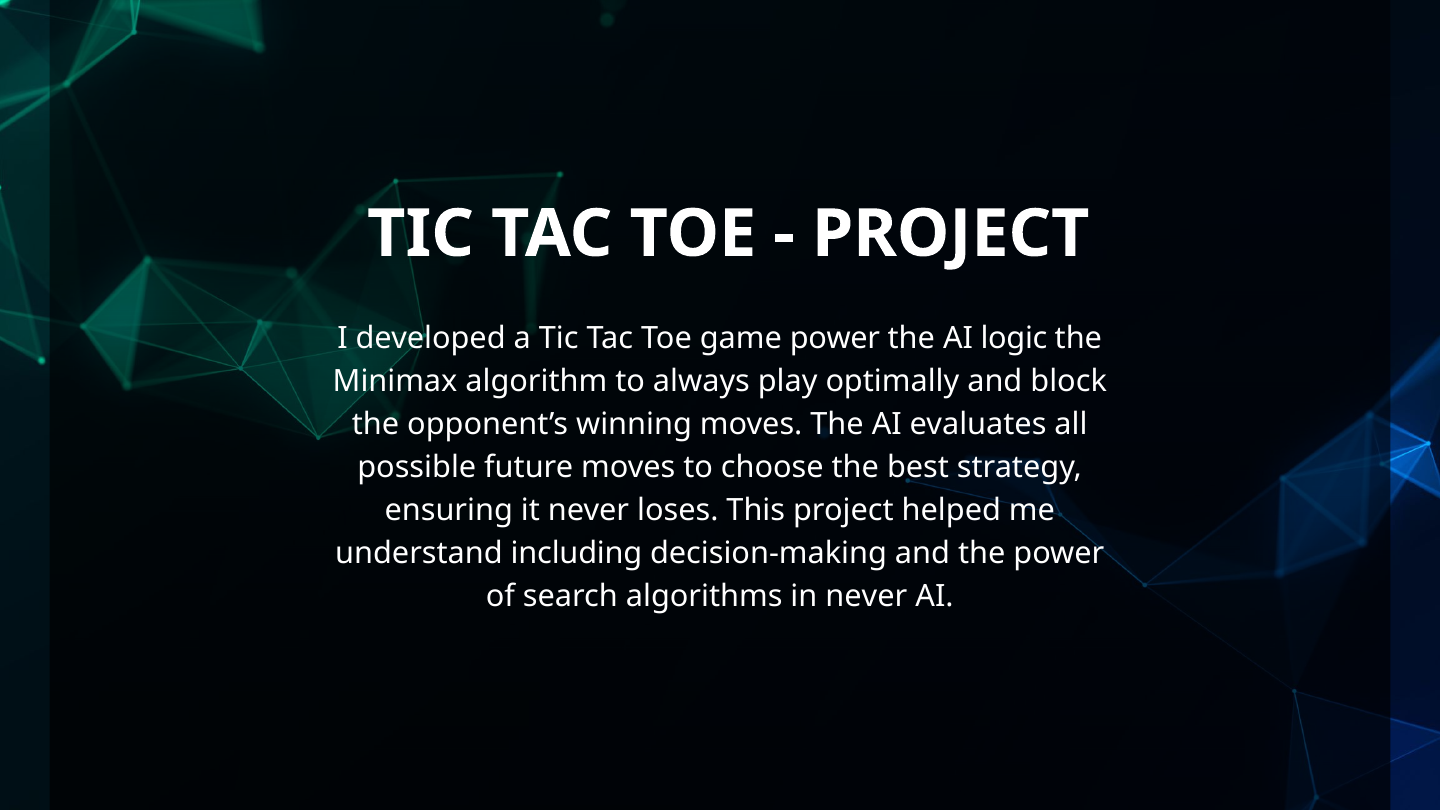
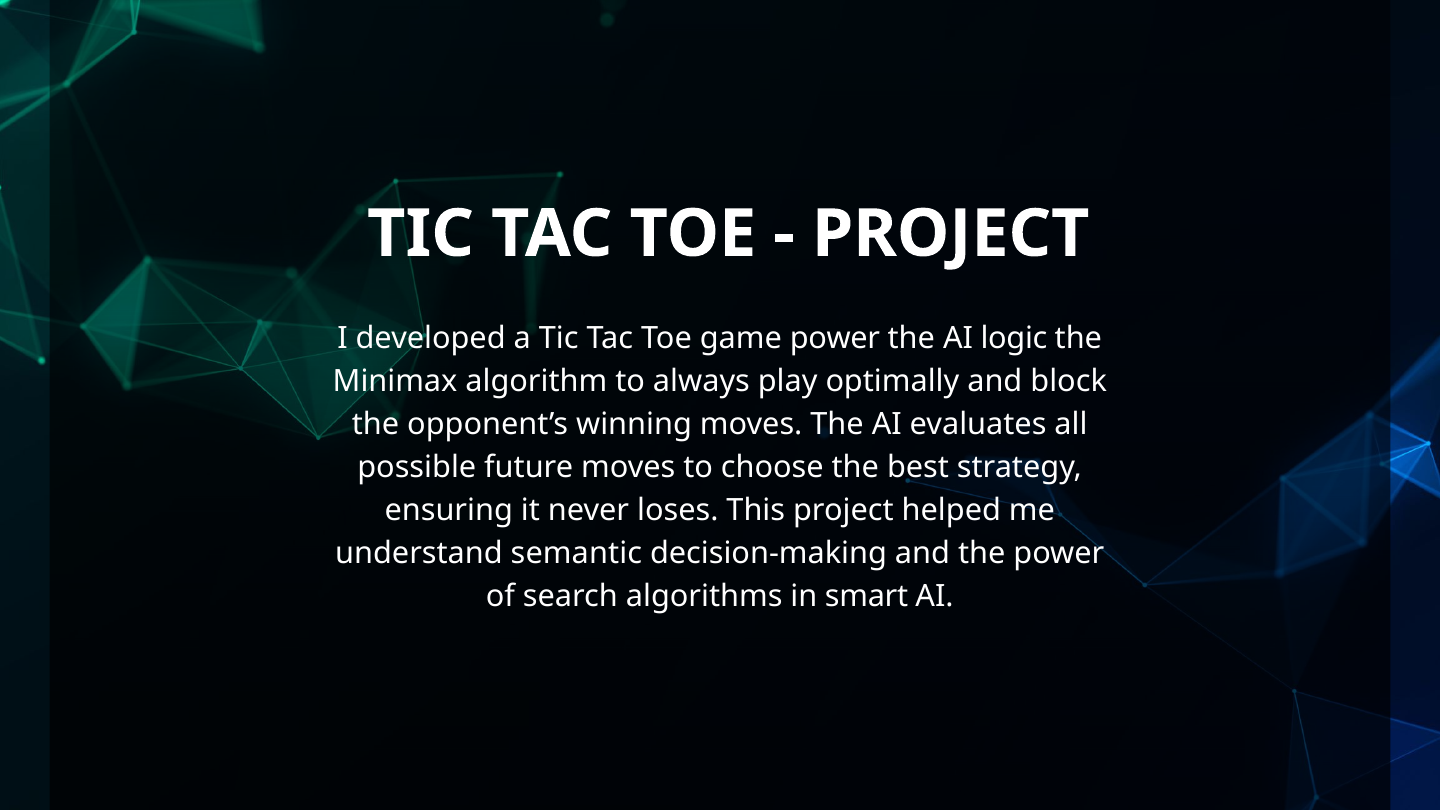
including: including -> semantic
in never: never -> smart
